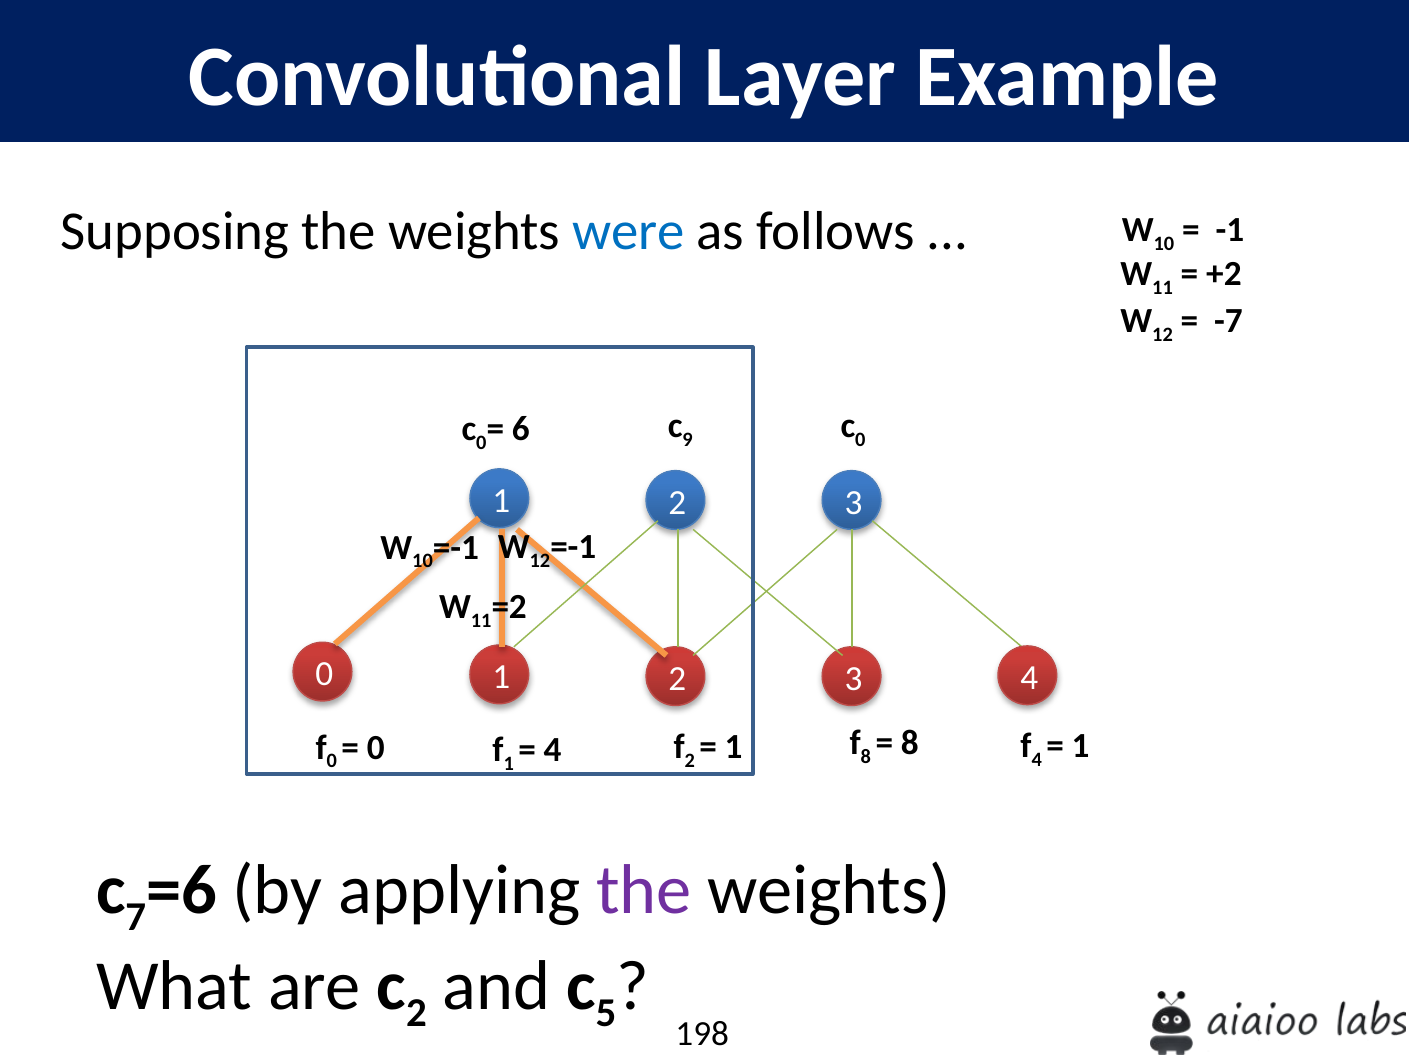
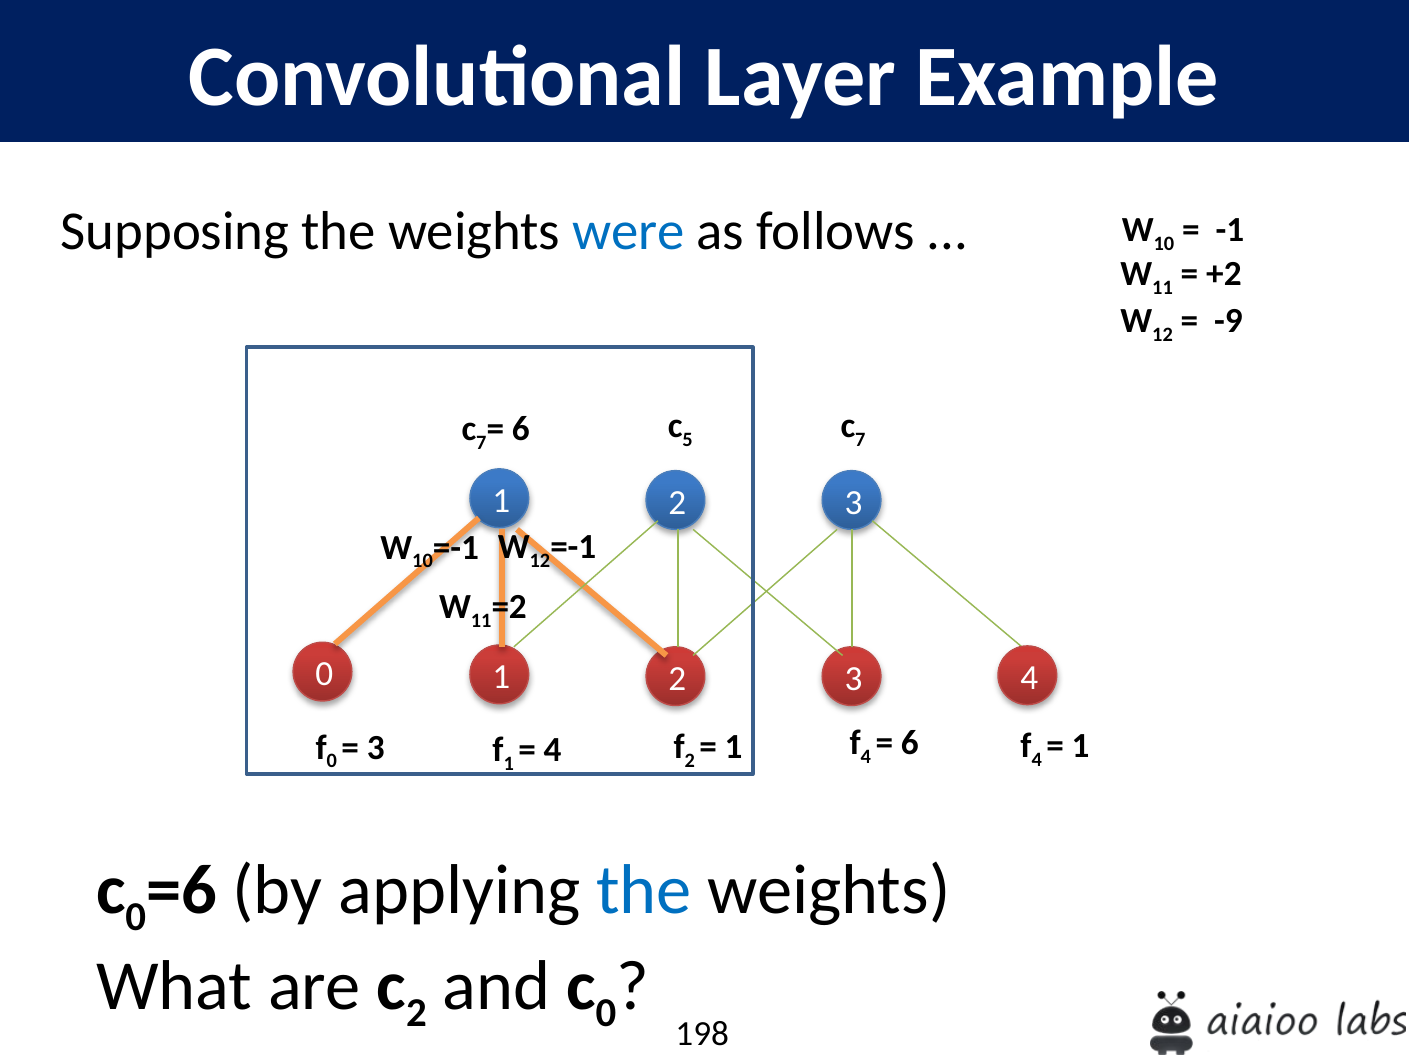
-7: -7 -> -9
0 at (481, 442): 0 -> 7
9: 9 -> 5
0 at (860, 439): 0 -> 7
0 at (376, 747): 0 -> 3
8 at (866, 757): 8 -> 4
8 at (910, 743): 8 -> 6
7 at (136, 917): 7 -> 0
the at (644, 890) colour: purple -> blue
5 at (606, 1013): 5 -> 0
